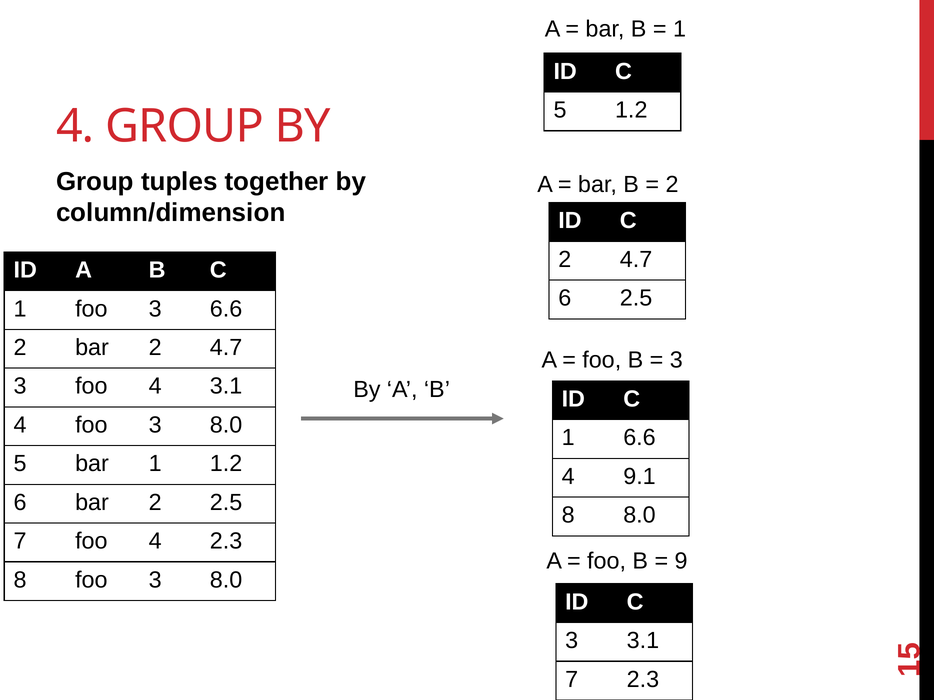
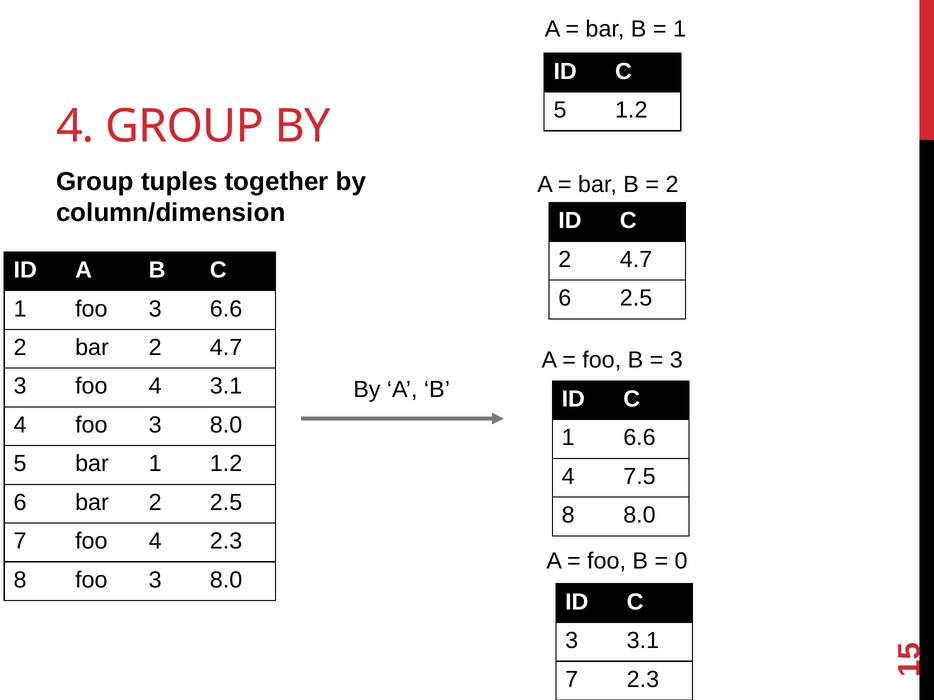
9.1: 9.1 -> 7.5
9: 9 -> 0
